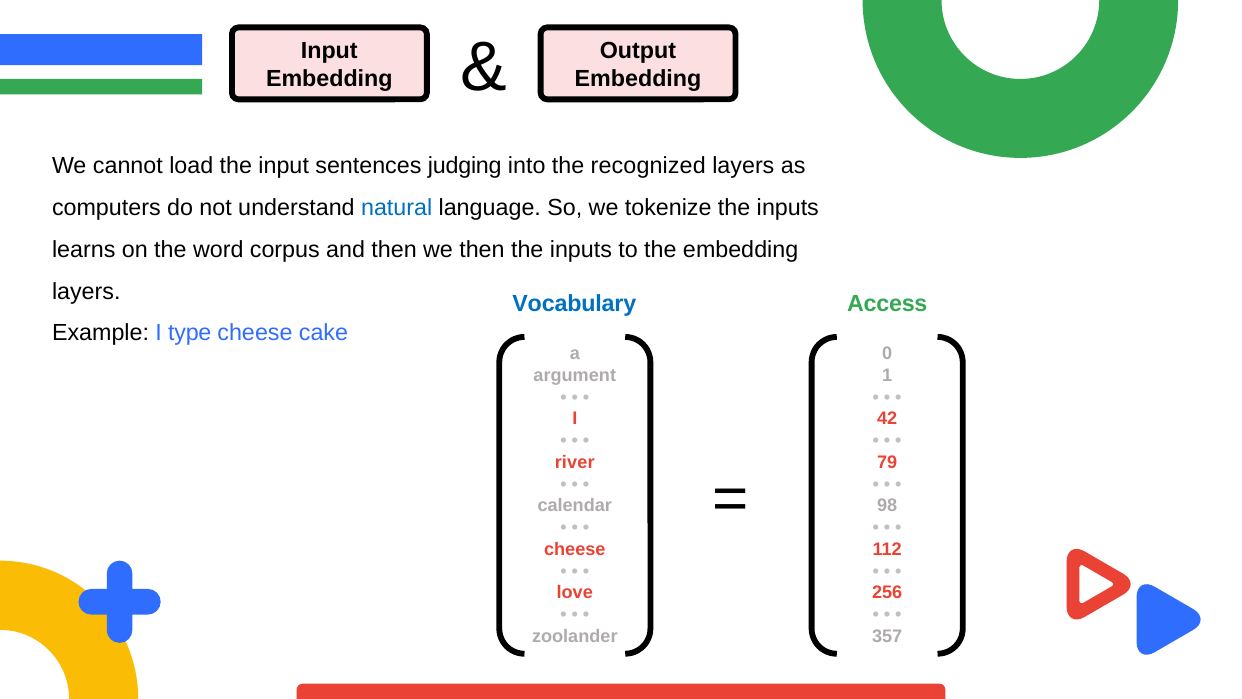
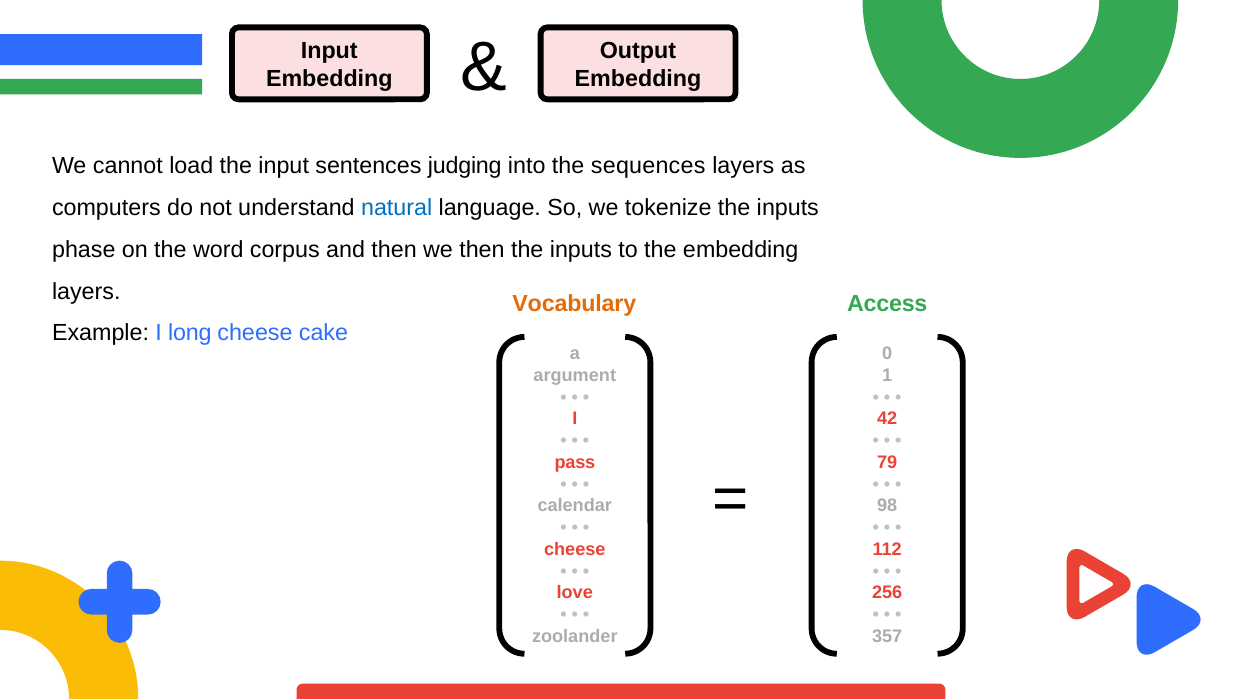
recognized: recognized -> sequences
learns: learns -> phase
Vocabulary colour: blue -> orange
type: type -> long
river: river -> pass
